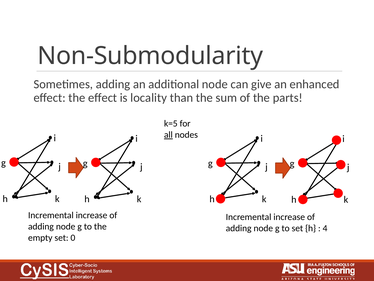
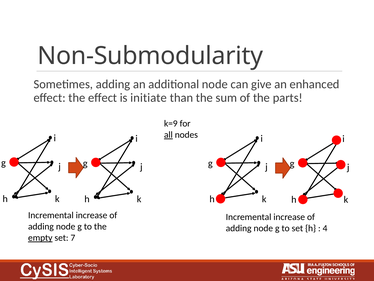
locality: locality -> initiate
k=5: k=5 -> k=9
empty underline: none -> present
0: 0 -> 7
